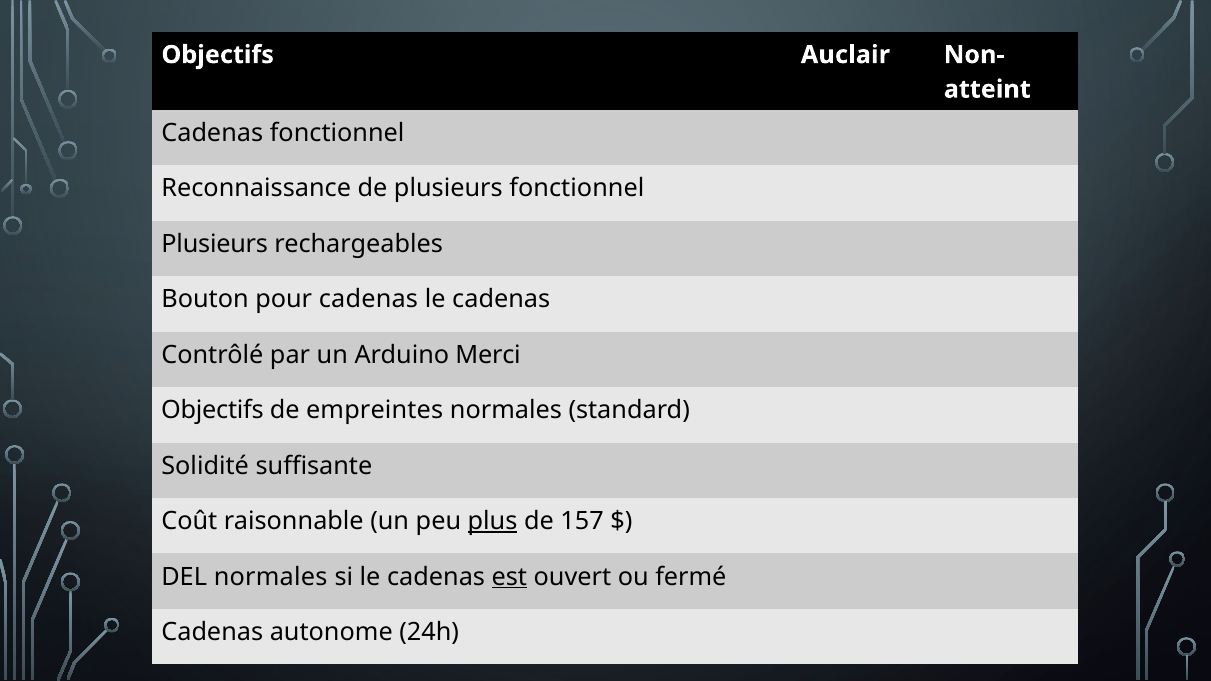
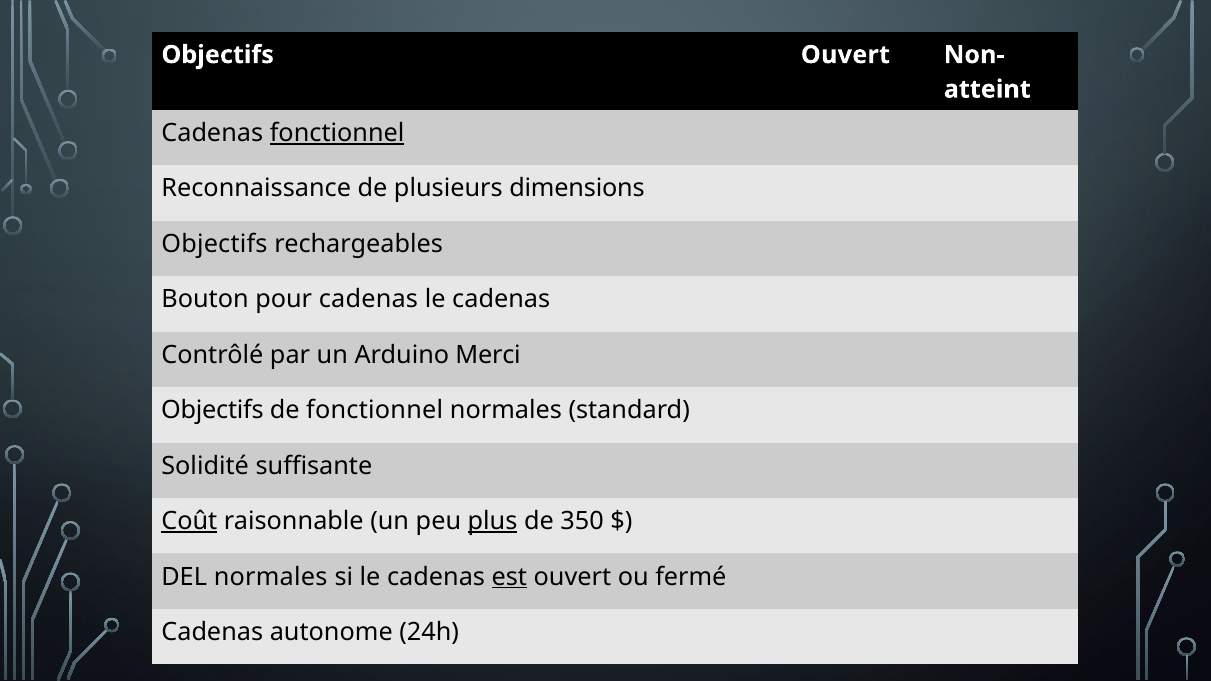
Objectifs Auclair: Auclair -> Ouvert
fonctionnel at (337, 133) underline: none -> present
plusieurs fonctionnel: fonctionnel -> dimensions
Plusieurs at (215, 244): Plusieurs -> Objectifs
de empreintes: empreintes -> fonctionnel
Coût underline: none -> present
157: 157 -> 350
